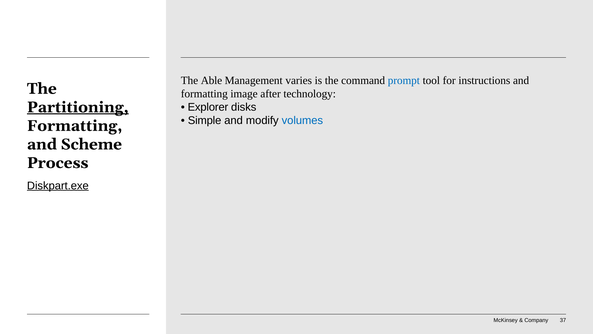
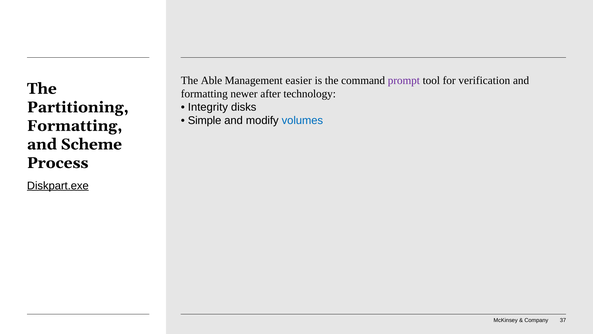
varies: varies -> easier
prompt colour: blue -> purple
instructions: instructions -> verification
image: image -> newer
Partitioning underline: present -> none
Explorer: Explorer -> Integrity
